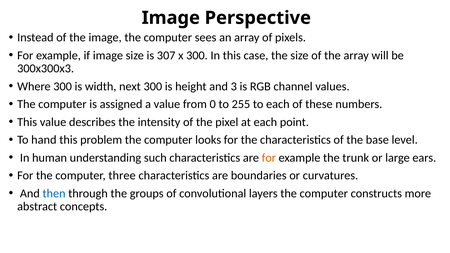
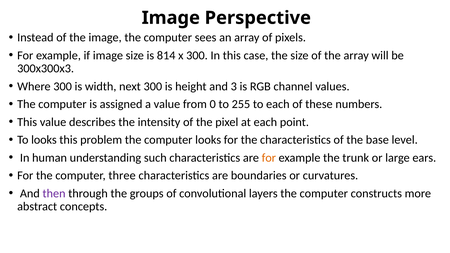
307: 307 -> 814
To hand: hand -> looks
then colour: blue -> purple
